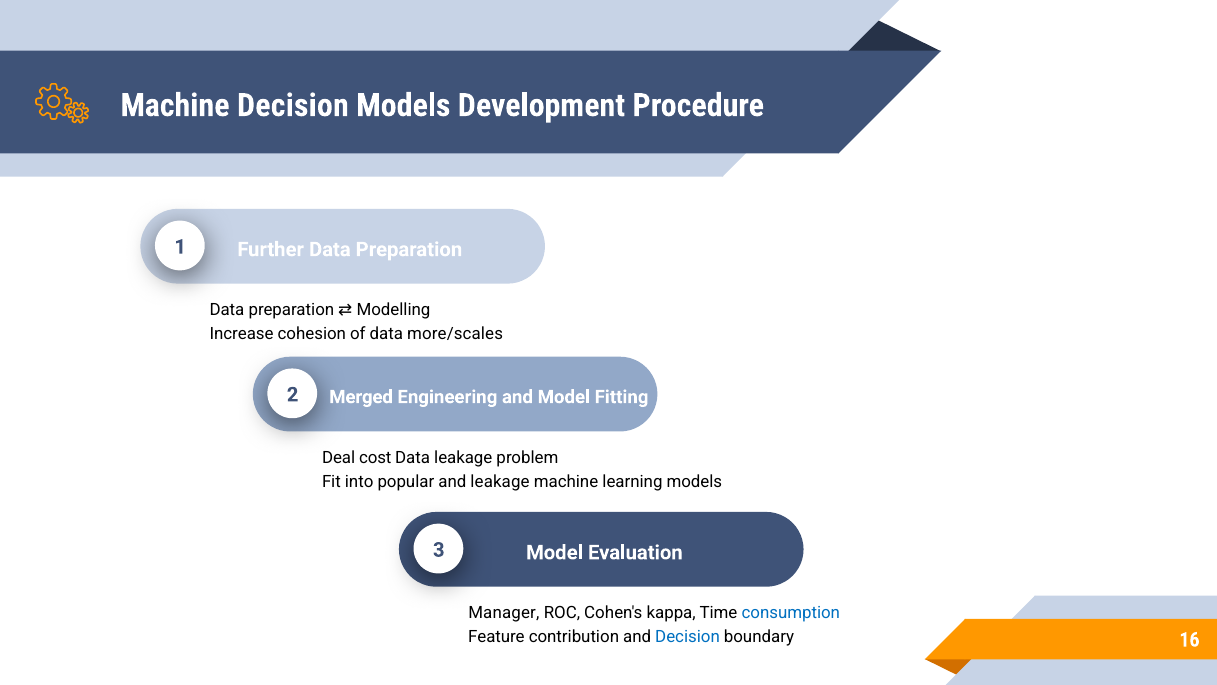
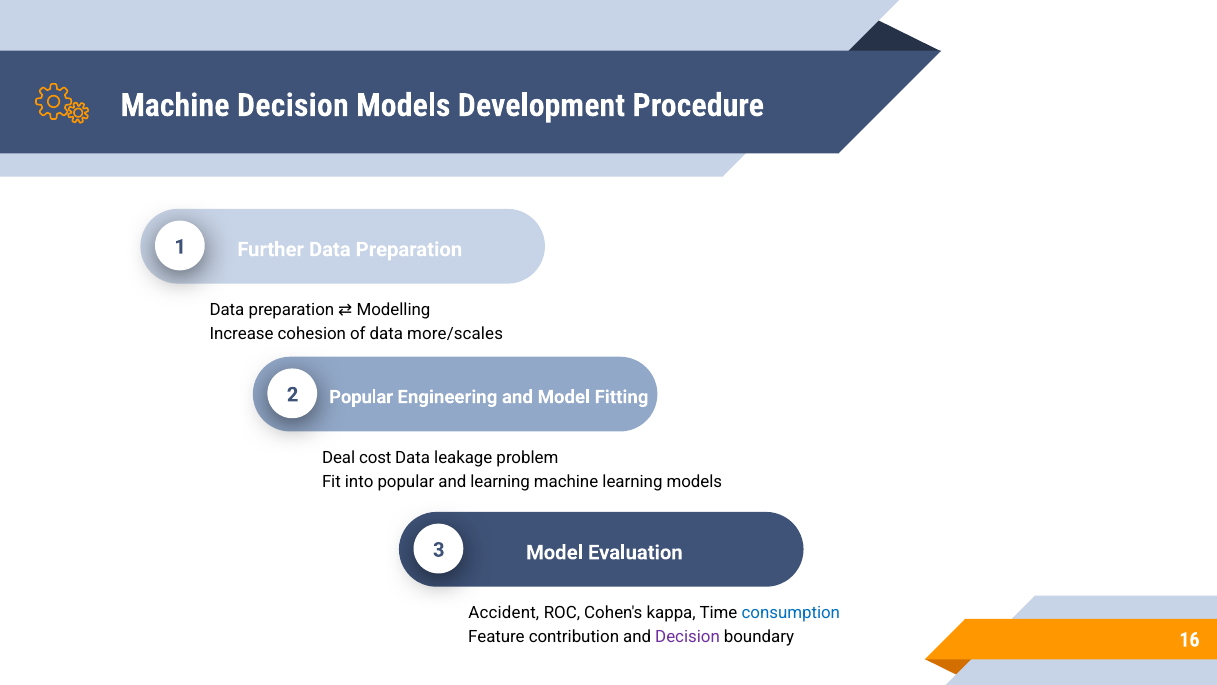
2 Merged: Merged -> Popular
and leakage: leakage -> learning
Manager: Manager -> Accident
Decision at (688, 636) colour: blue -> purple
